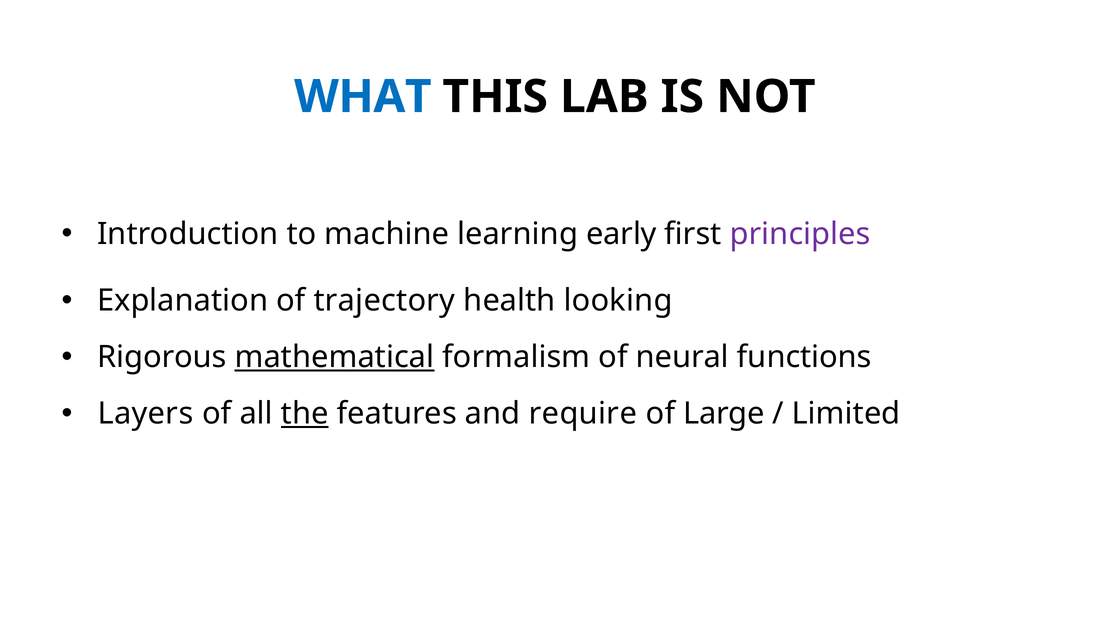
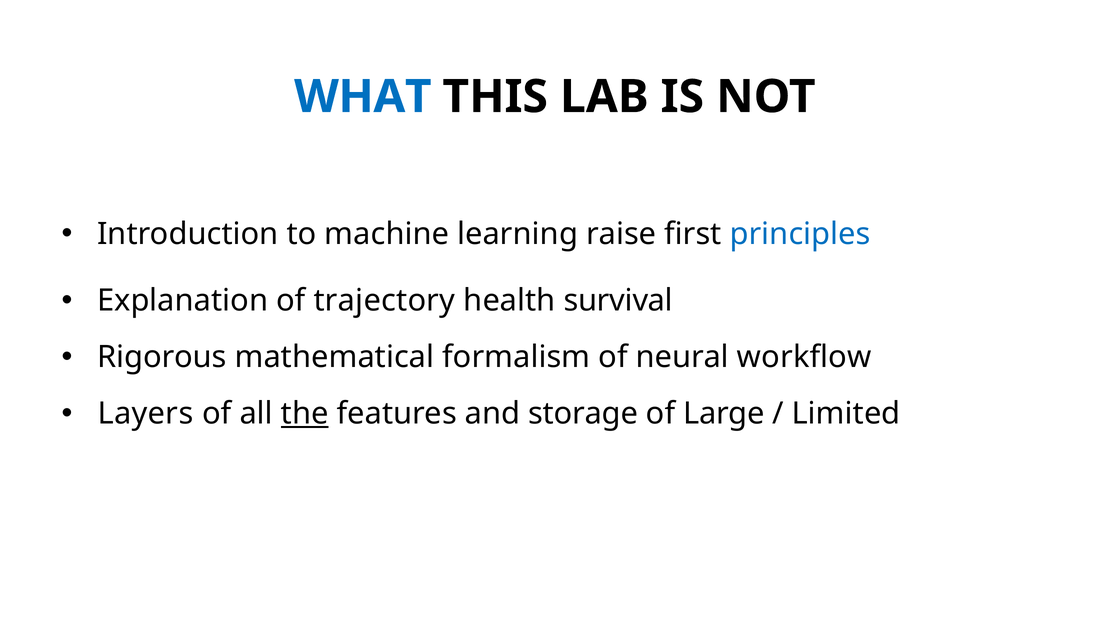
early: early -> raise
principles colour: purple -> blue
looking: looking -> survival
mathematical underline: present -> none
functions: functions -> workflow
require: require -> storage
